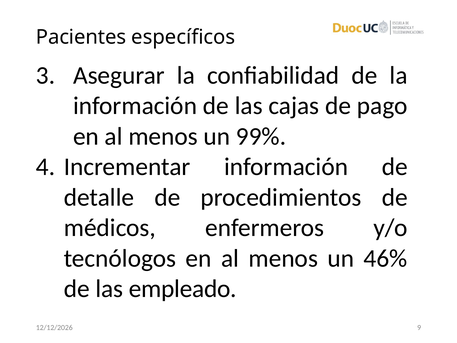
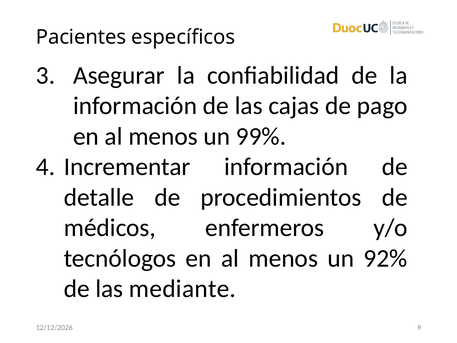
46%: 46% -> 92%
empleado: empleado -> mediante
